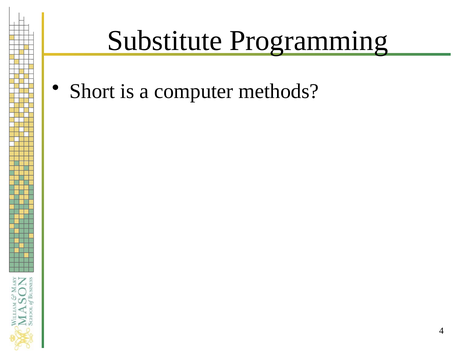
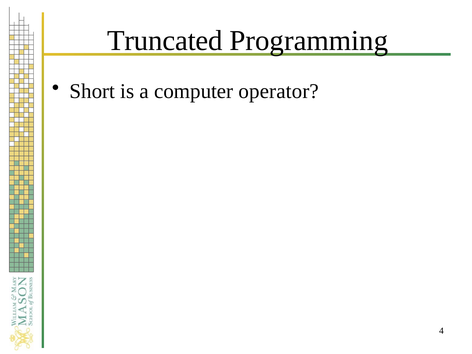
Substitute: Substitute -> Truncated
methods: methods -> operator
